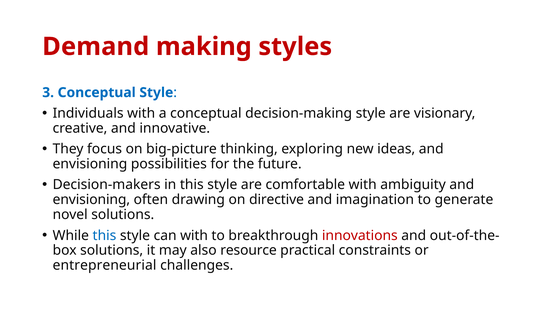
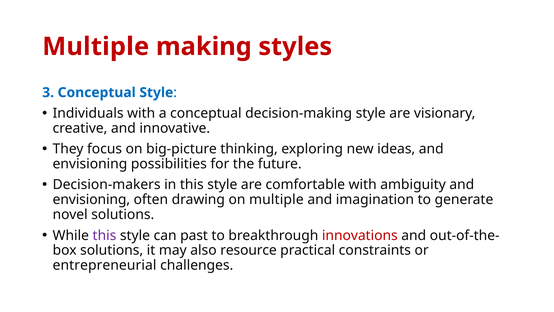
Demand at (96, 47): Demand -> Multiple
on directive: directive -> multiple
this at (104, 235) colour: blue -> purple
can with: with -> past
